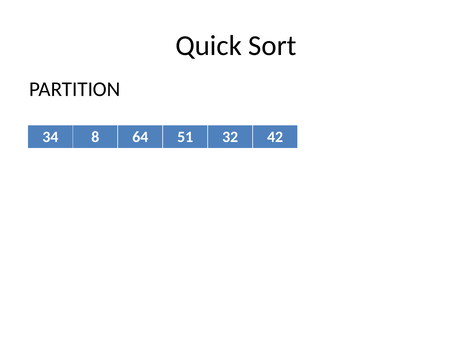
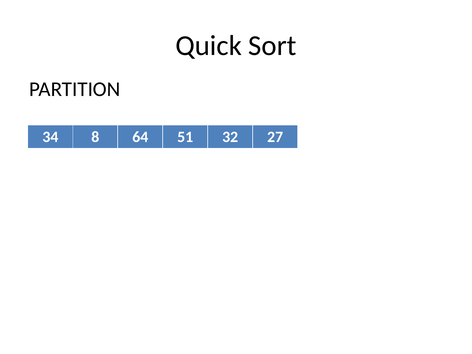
42: 42 -> 27
